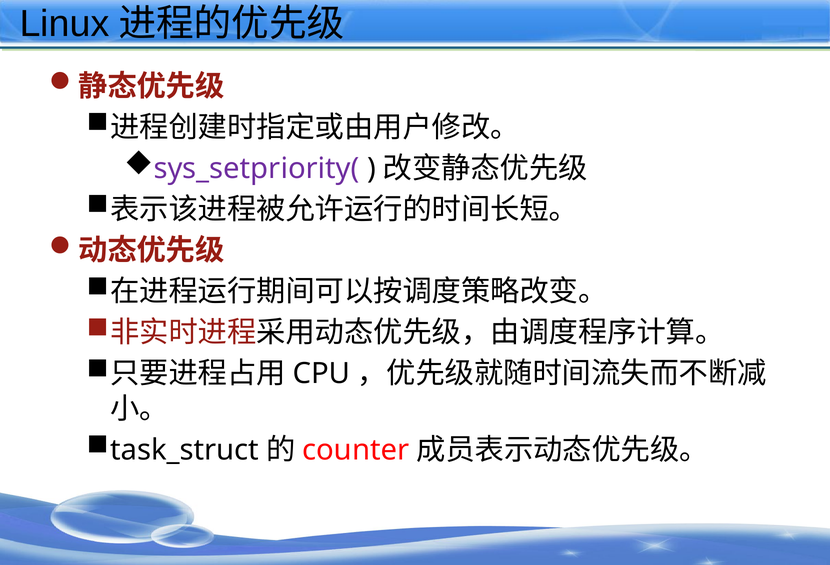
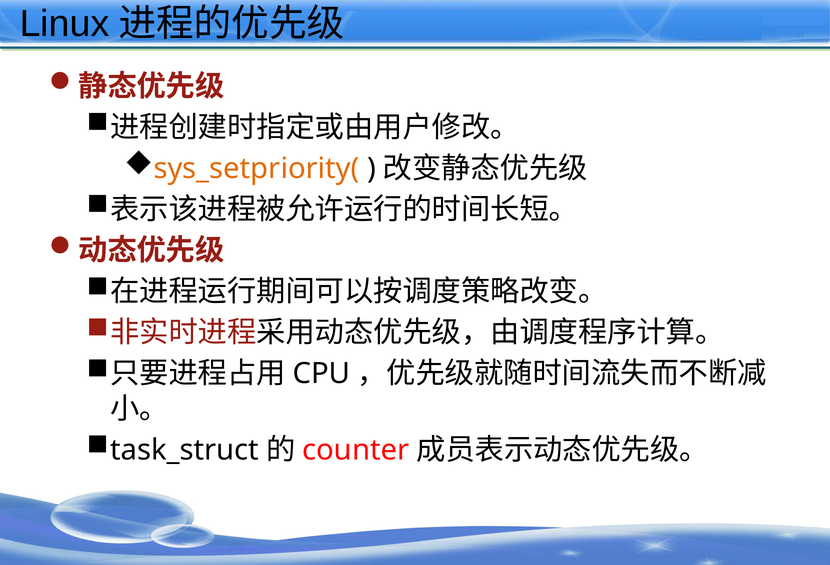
sys_setpriority( colour: purple -> orange
